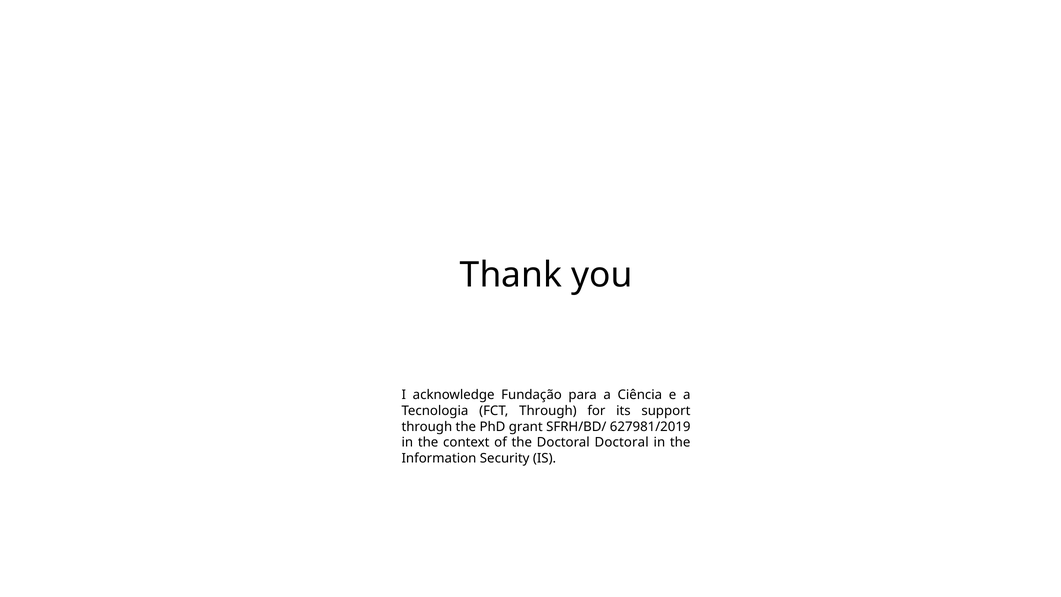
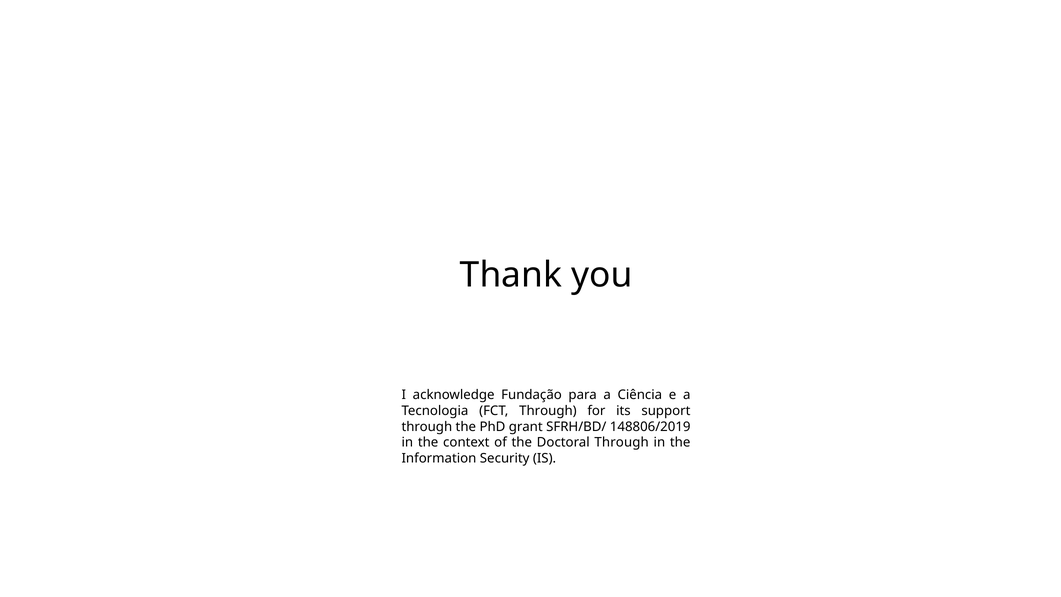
627981/2019: 627981/2019 -> 148806/2019
Doctoral Doctoral: Doctoral -> Through
